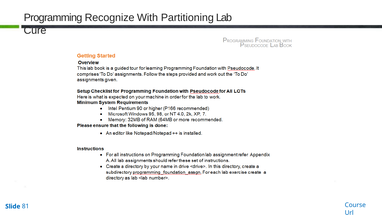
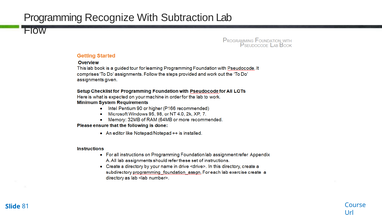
Partitioning: Partitioning -> Subtraction
Cure: Cure -> Flow
